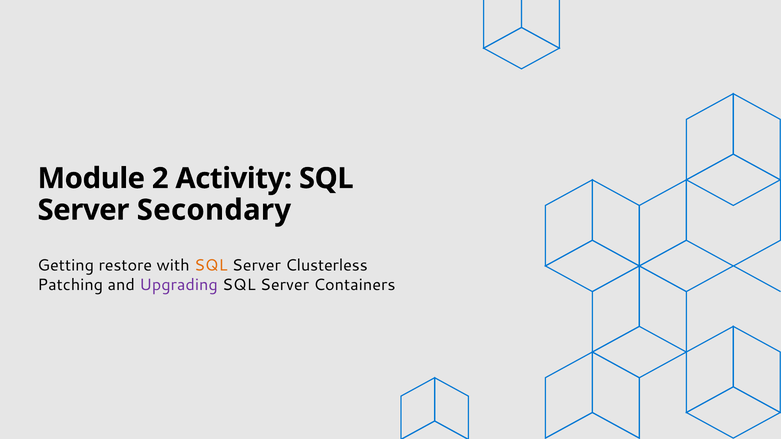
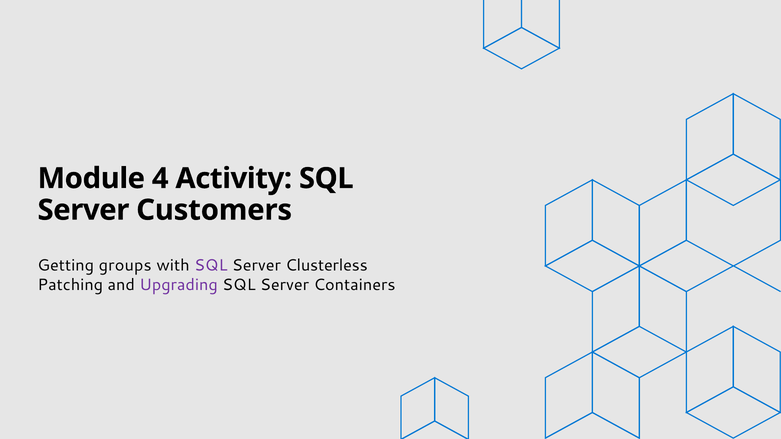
2: 2 -> 4
Secondary: Secondary -> Customers
restore: restore -> groups
SQL at (211, 266) colour: orange -> purple
